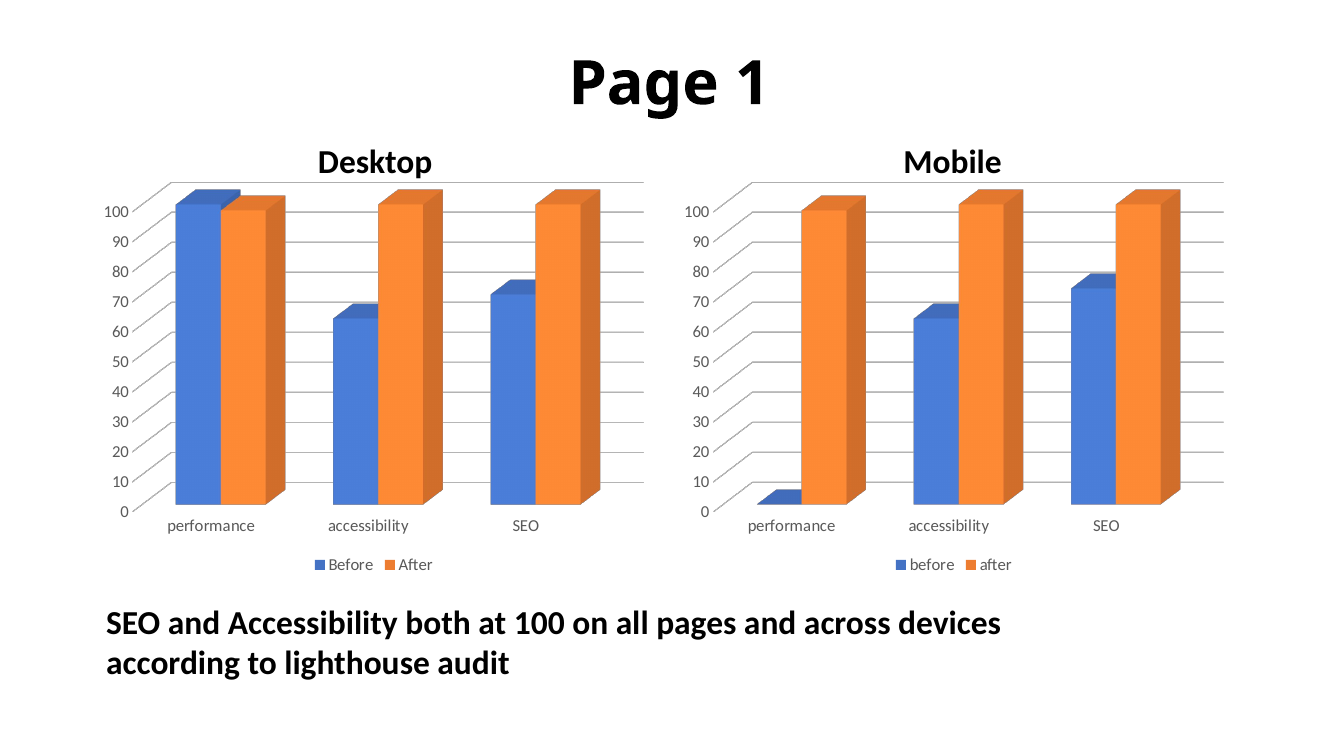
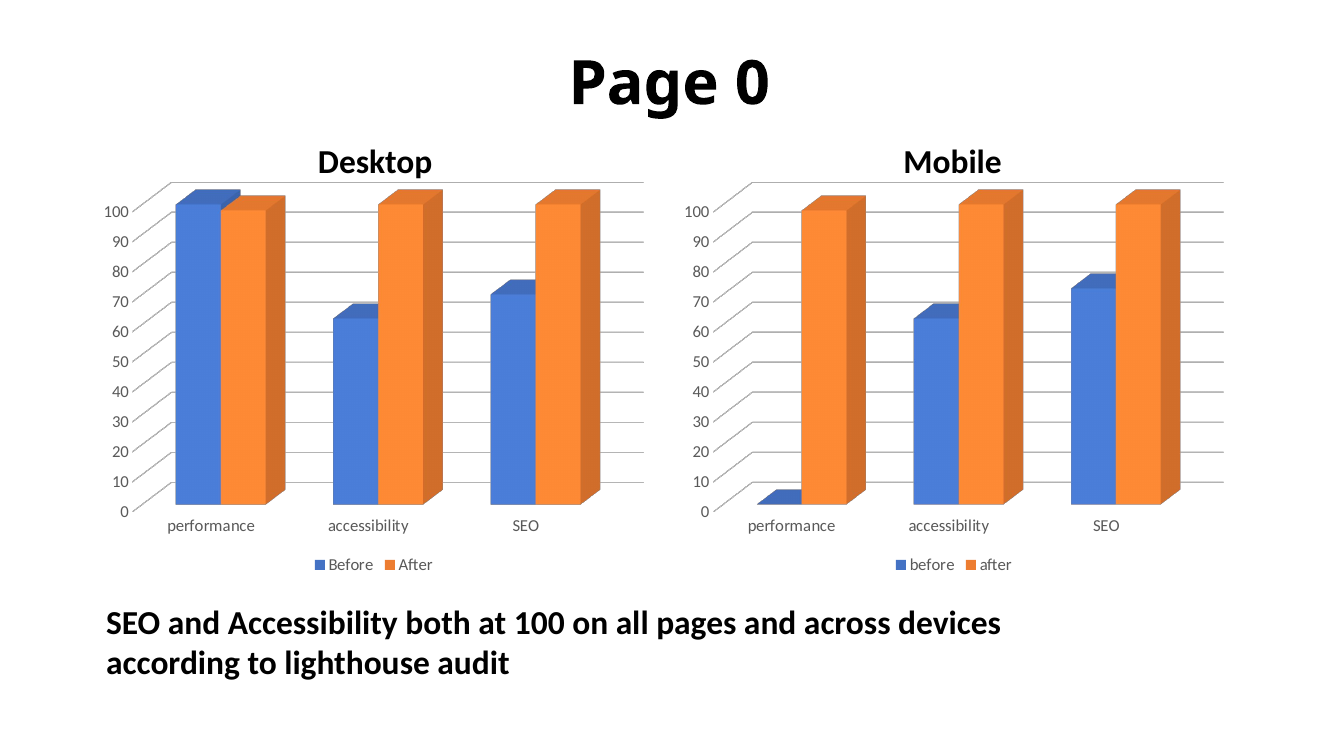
Page 1: 1 -> 0
